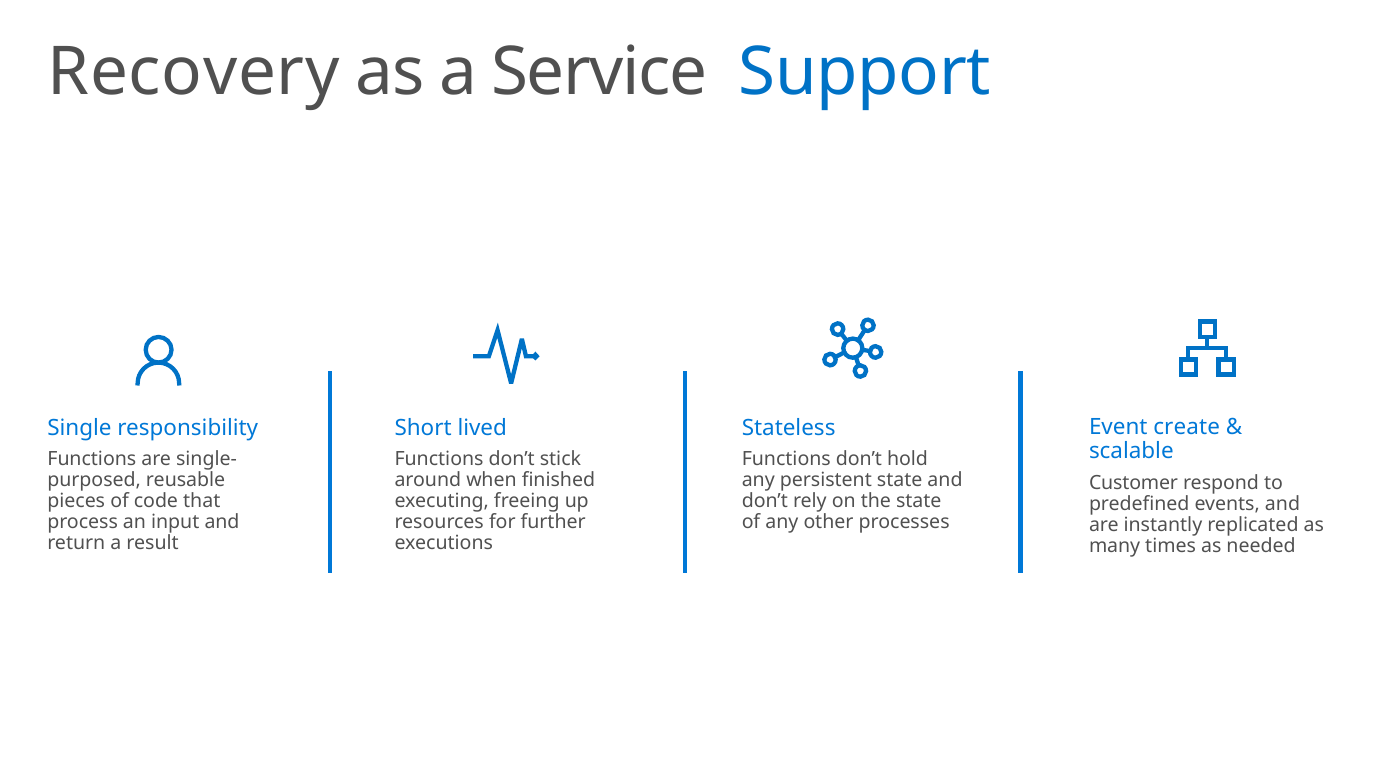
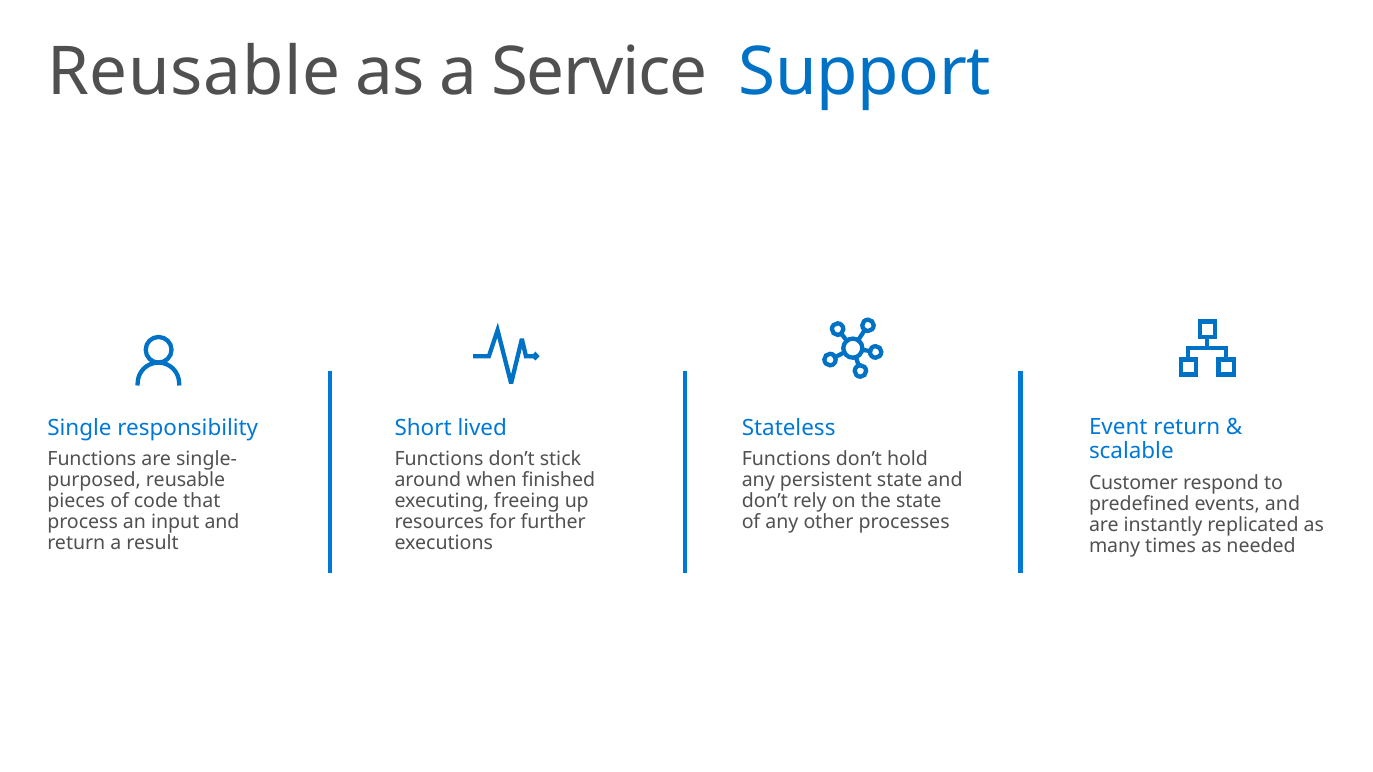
Recovery at (194, 72): Recovery -> Reusable
Event create: create -> return
